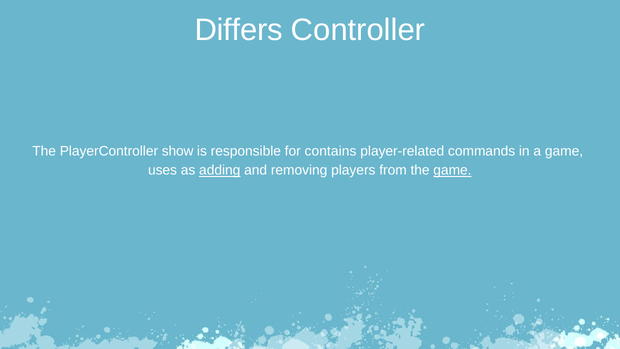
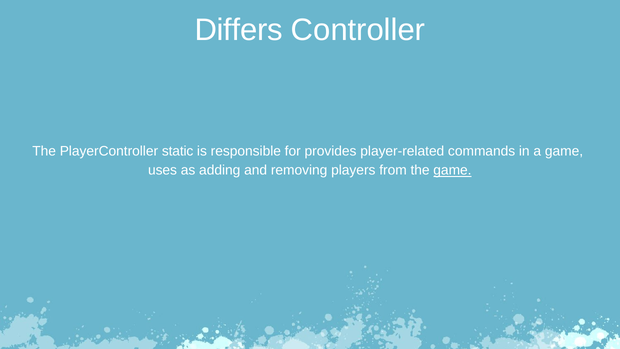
show: show -> static
contains: contains -> provides
adding underline: present -> none
